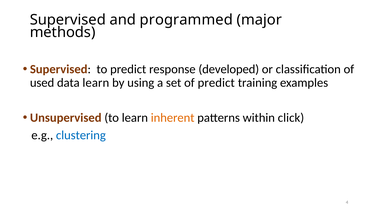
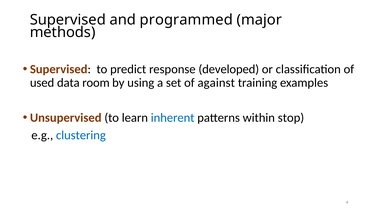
data learn: learn -> room
of predict: predict -> against
inherent colour: orange -> blue
click: click -> stop
